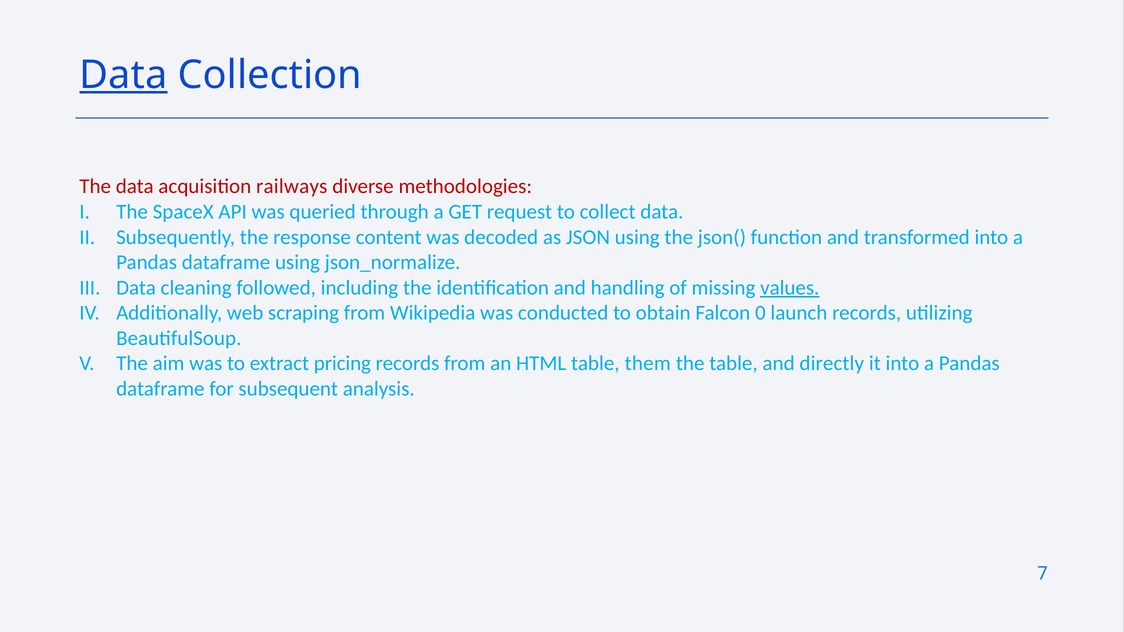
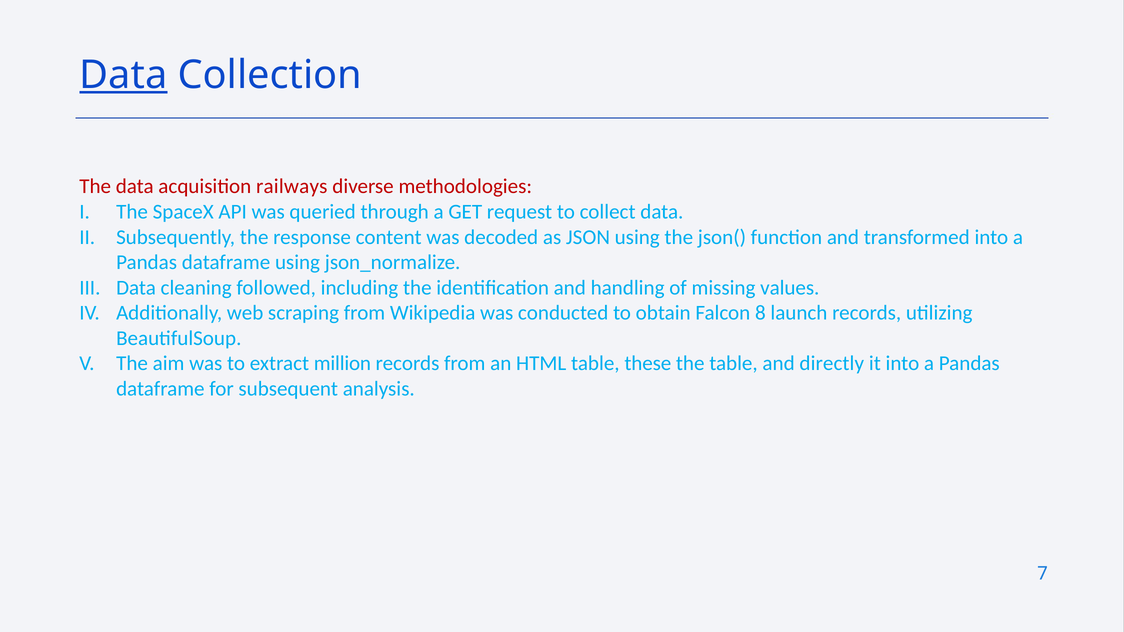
values underline: present -> none
0: 0 -> 8
pricing: pricing -> million
them: them -> these
